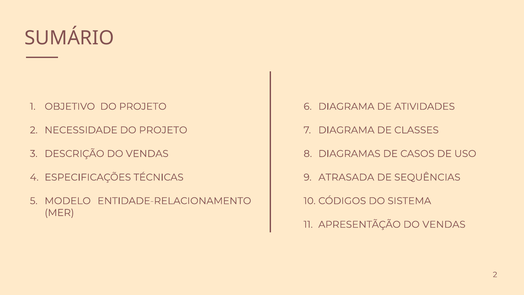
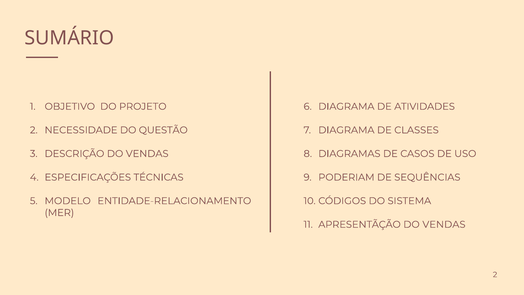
NECESSIDADE DO PROJETO: PROJETO -> QUESTÃO
ATRASADA: ATRASADA -> PODERIAM
